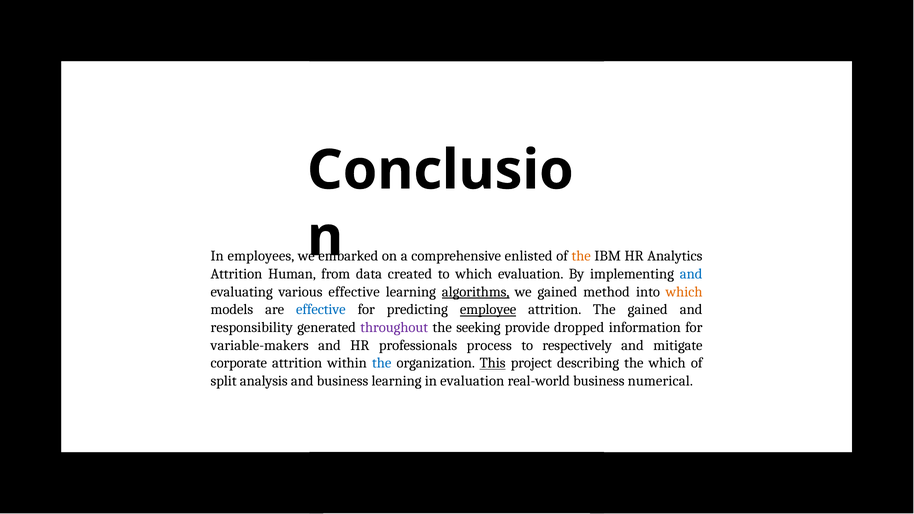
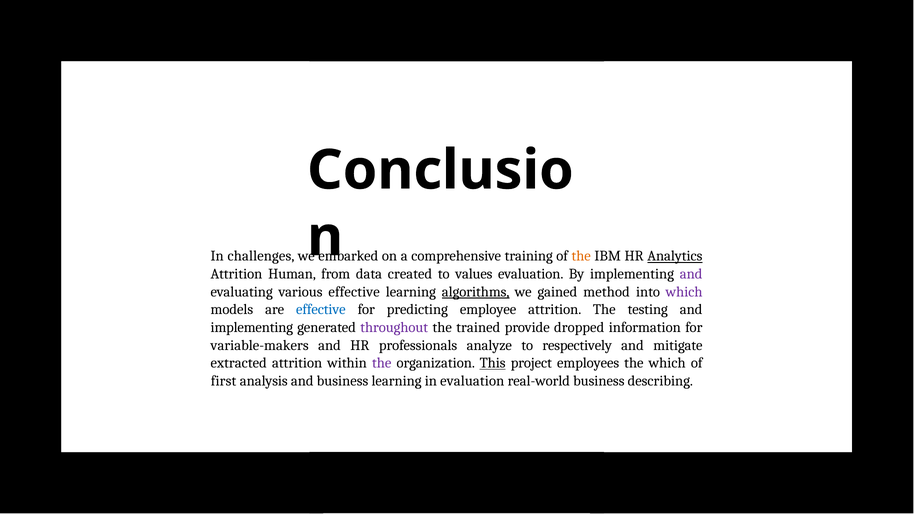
employees: employees -> challenges
enlisted: enlisted -> training
Analytics underline: none -> present
to which: which -> values
and at (691, 274) colour: blue -> purple
which at (684, 292) colour: orange -> purple
employee underline: present -> none
The gained: gained -> testing
responsibility at (252, 328): responsibility -> implementing
seeking: seeking -> trained
process: process -> analyze
corporate: corporate -> extracted
the at (382, 363) colour: blue -> purple
describing: describing -> employees
split: split -> first
numerical: numerical -> describing
